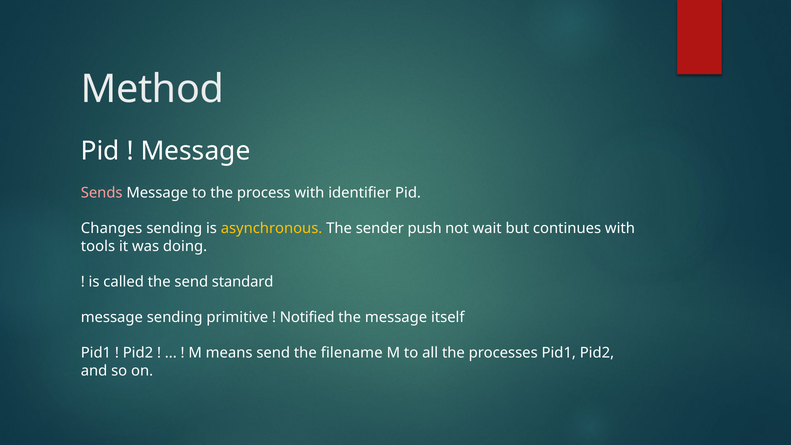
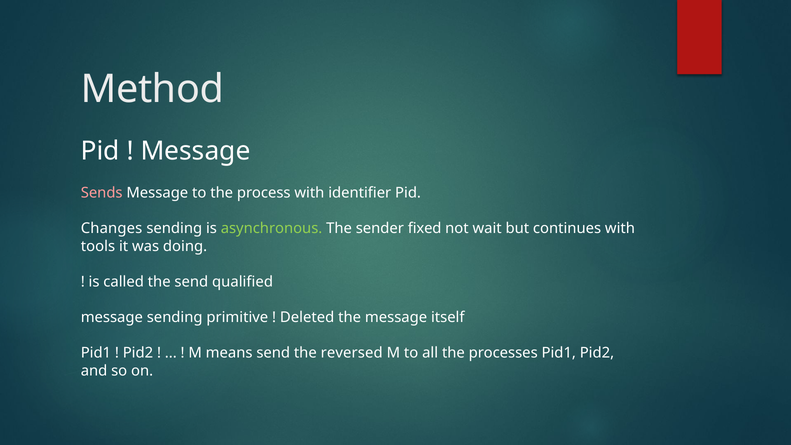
asynchronous colour: yellow -> light green
push: push -> fixed
standard: standard -> qualified
Notified: Notified -> Deleted
filename: filename -> reversed
